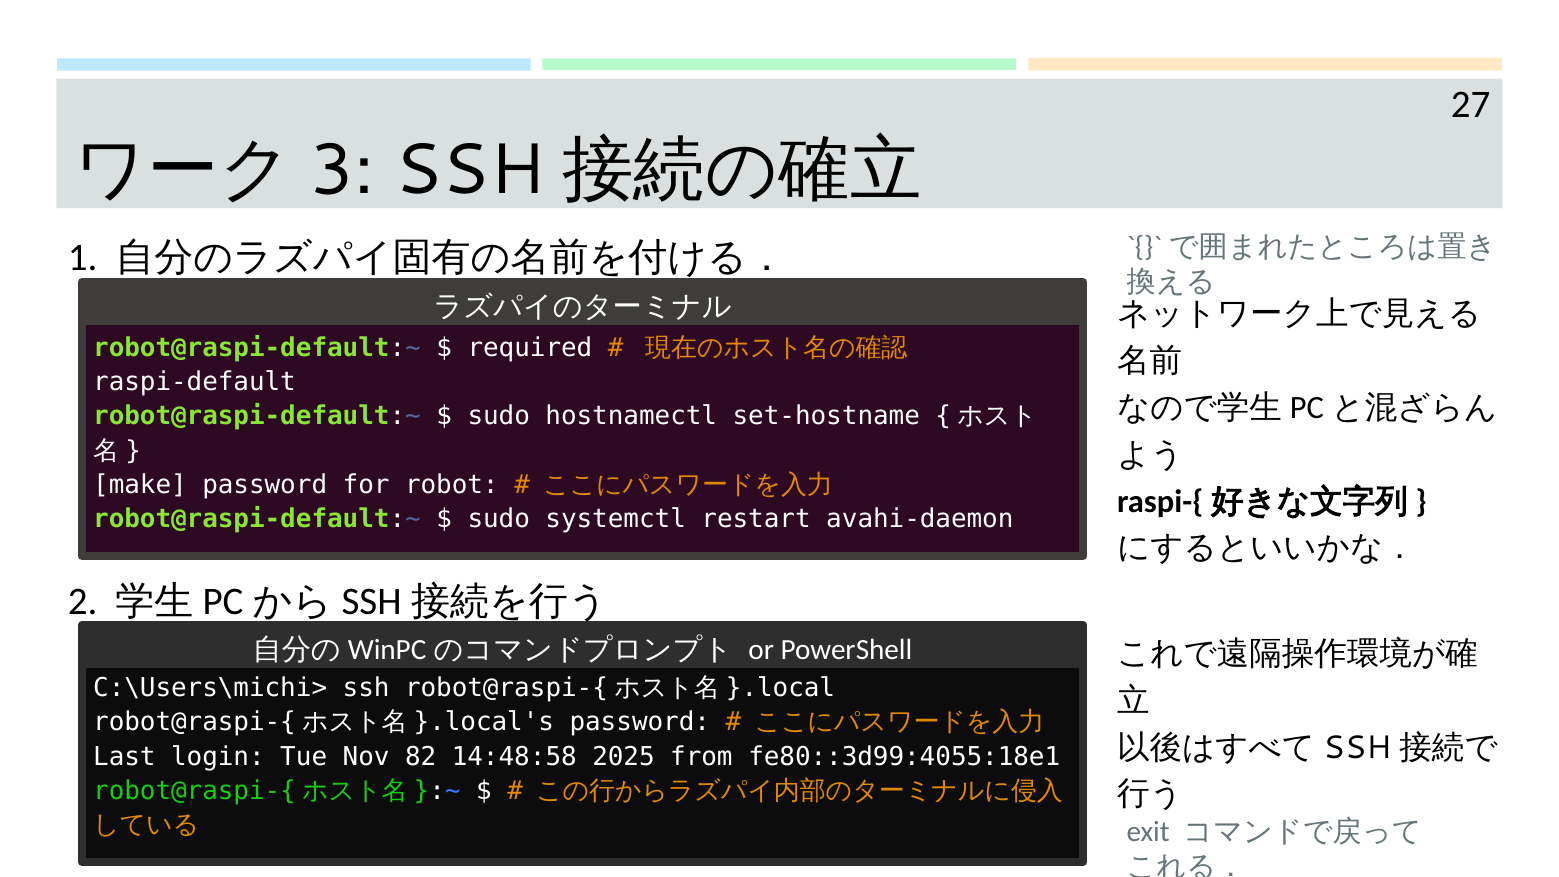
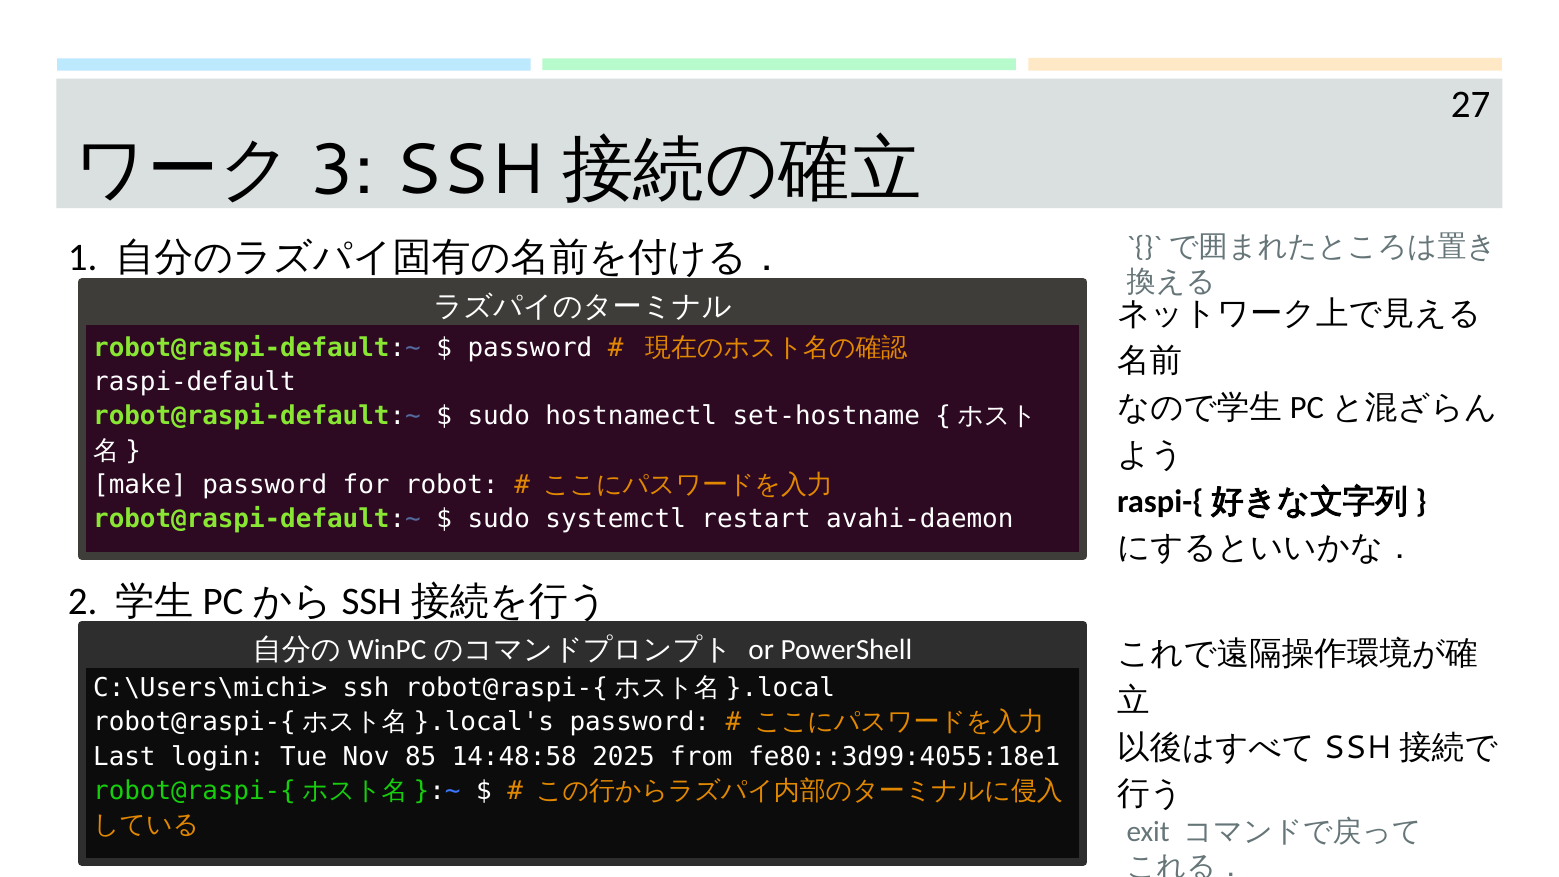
required at (530, 348): required -> password
82: 82 -> 85
